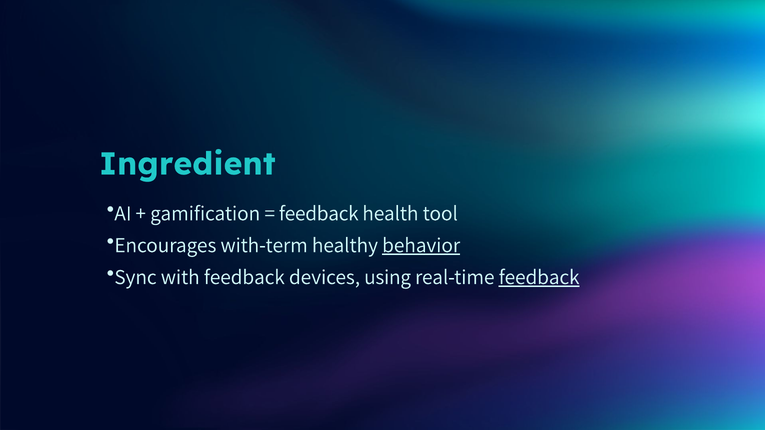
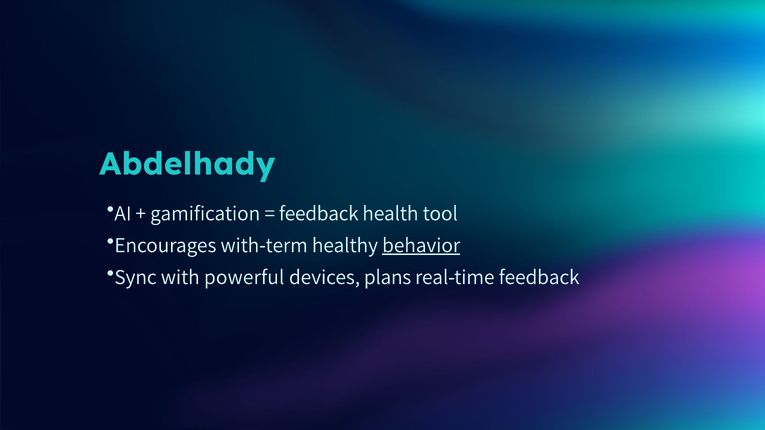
Ingredient: Ingredient -> Abdelhady
with feedback: feedback -> powerful
using: using -> plans
feedback at (539, 277) underline: present -> none
